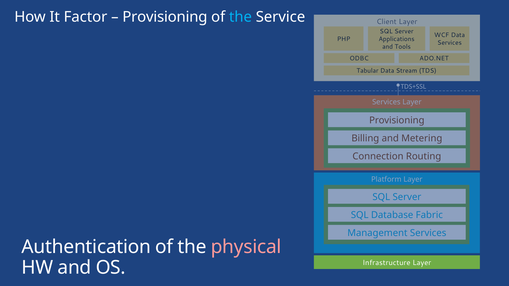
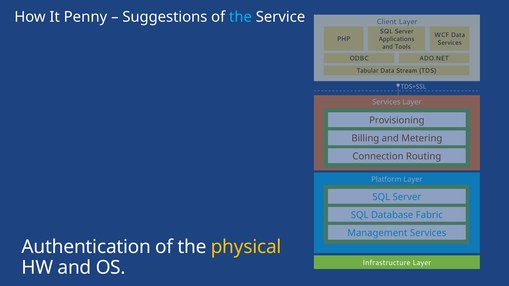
Factor: Factor -> Penny
Provisioning at (165, 17): Provisioning -> Suggestions
physical colour: pink -> yellow
